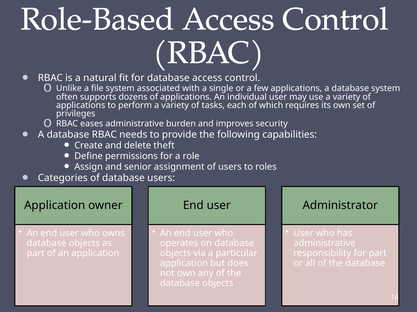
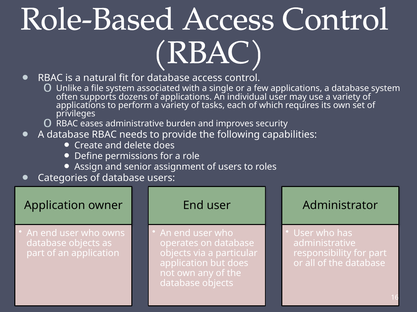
delete theft: theft -> does
